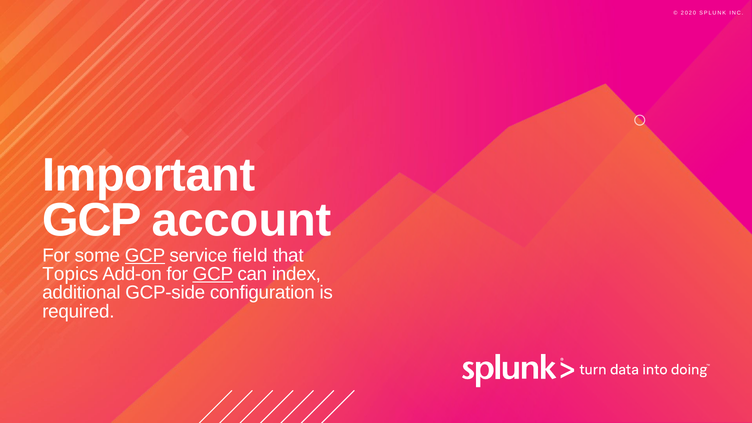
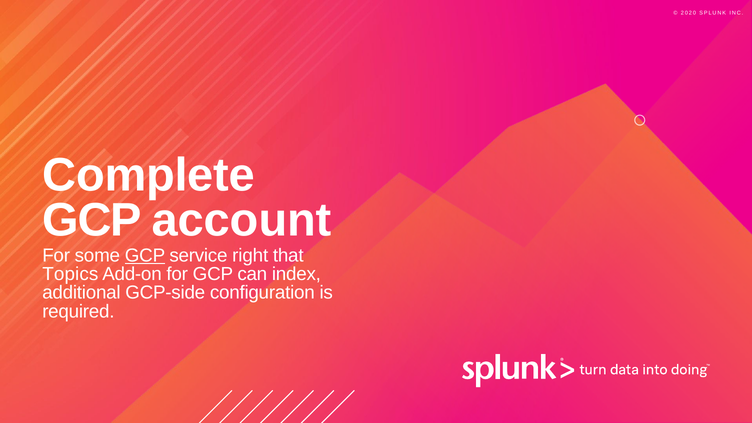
Important: Important -> Complete
field: field -> right
GCP at (213, 274) underline: present -> none
